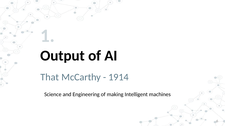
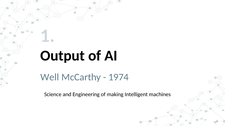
That: That -> Well
1914: 1914 -> 1974
